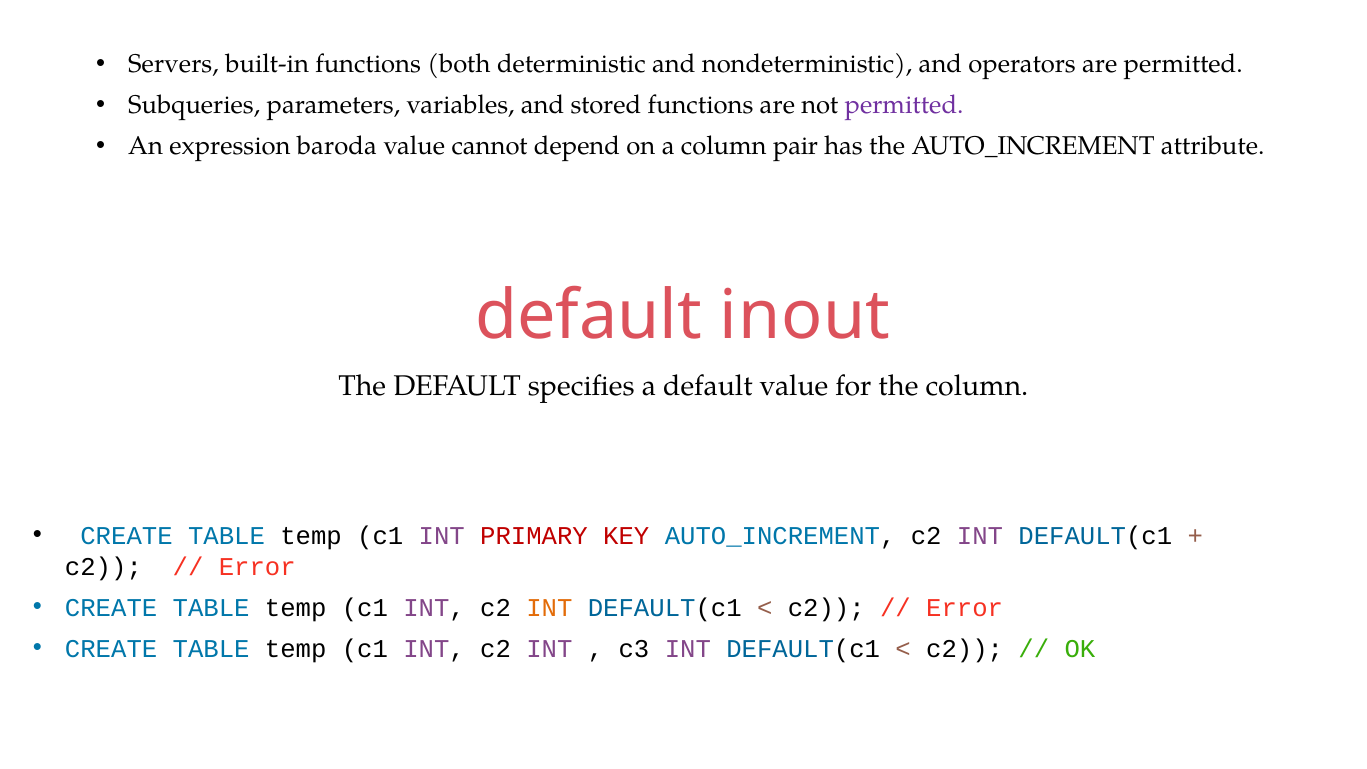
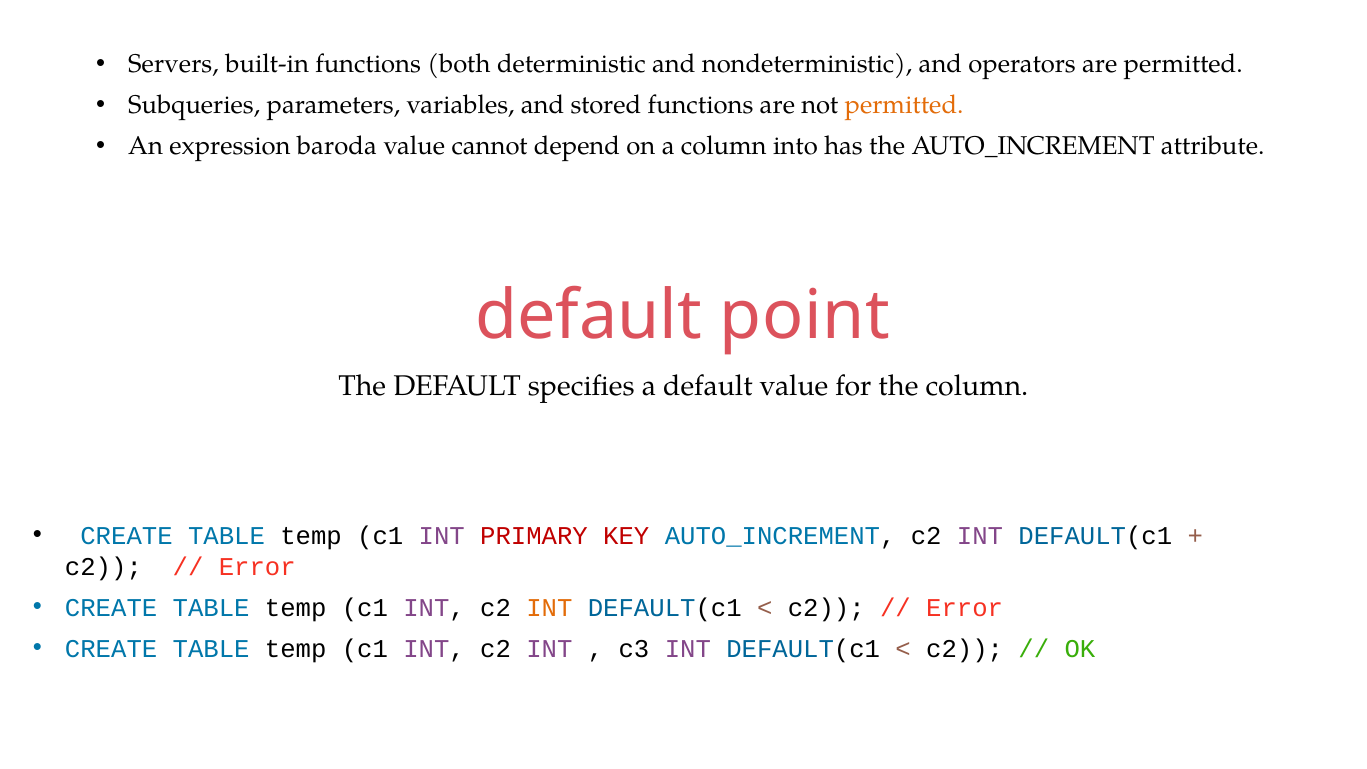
permitted at (904, 105) colour: purple -> orange
pair: pair -> into
inout: inout -> point
